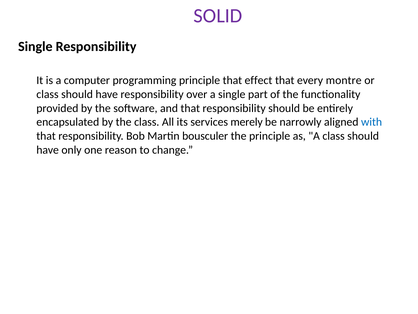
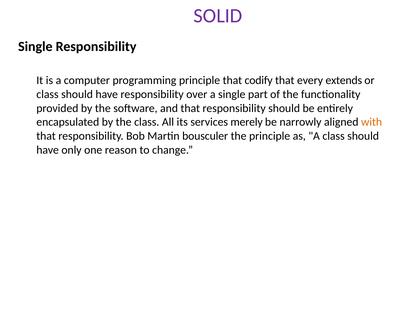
effect: effect -> codify
montre: montre -> extends
with colour: blue -> orange
